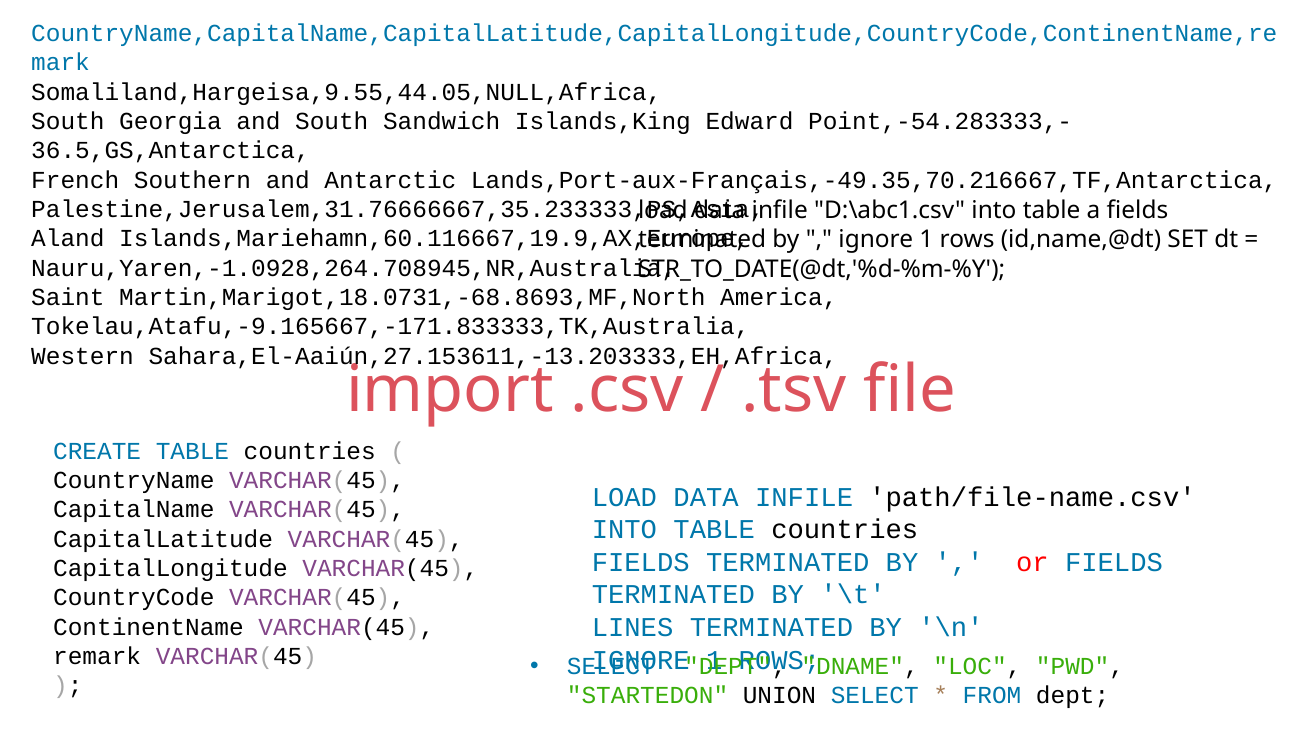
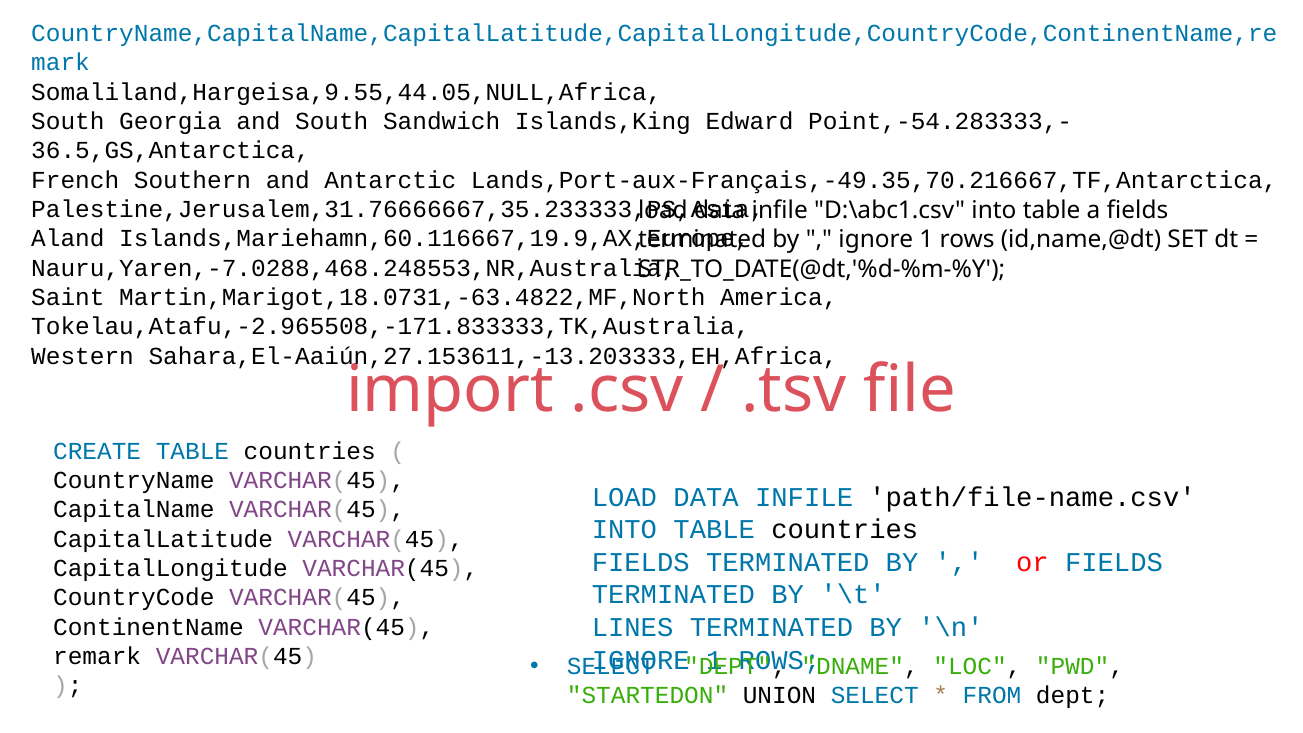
Nauru,Yaren,-1.0928,264.708945,NR,Australia: Nauru,Yaren,-1.0928,264.708945,NR,Australia -> Nauru,Yaren,-7.0288,468.248553,NR,Australia
Martin,Marigot,18.0731,-68.8693,MF,North: Martin,Marigot,18.0731,-68.8693,MF,North -> Martin,Marigot,18.0731,-63.4822,MF,North
Tokelau,Atafu,-9.165667,-171.833333,TK,Australia: Tokelau,Atafu,-9.165667,-171.833333,TK,Australia -> Tokelau,Atafu,-2.965508,-171.833333,TK,Australia
